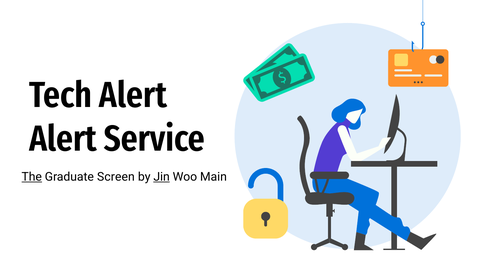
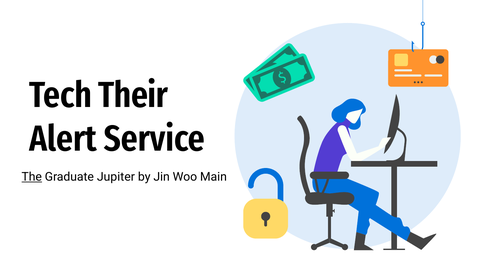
Tech Alert: Alert -> Their
Screen: Screen -> Jupiter
Jin underline: present -> none
